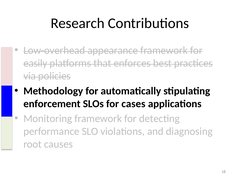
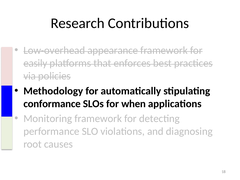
enforcement: enforcement -> conformance
cases: cases -> when
